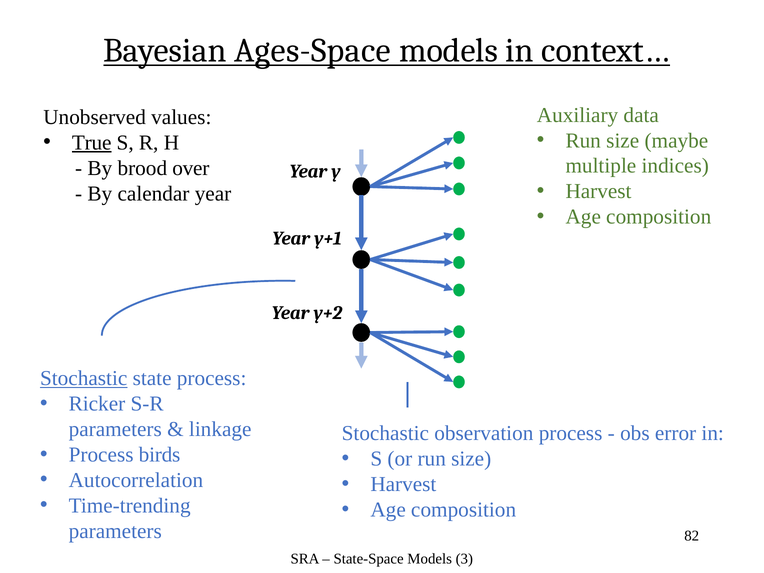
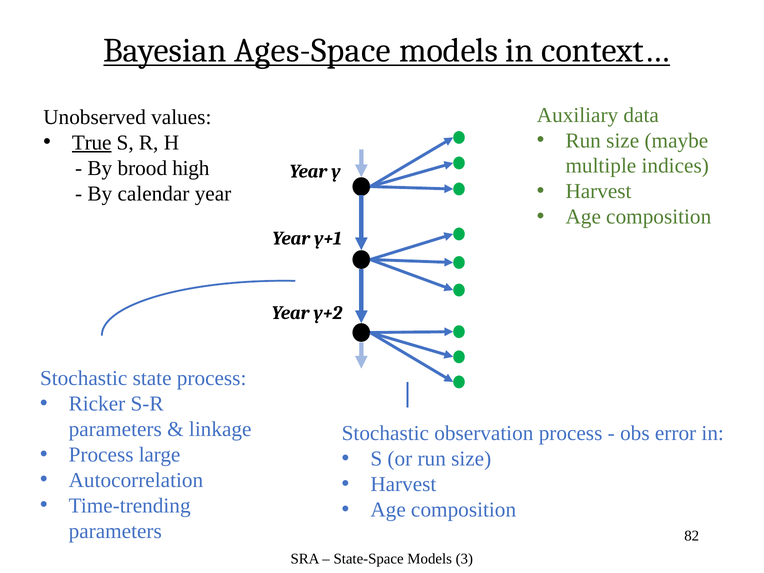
over: over -> high
Stochastic at (84, 378) underline: present -> none
birds: birds -> large
